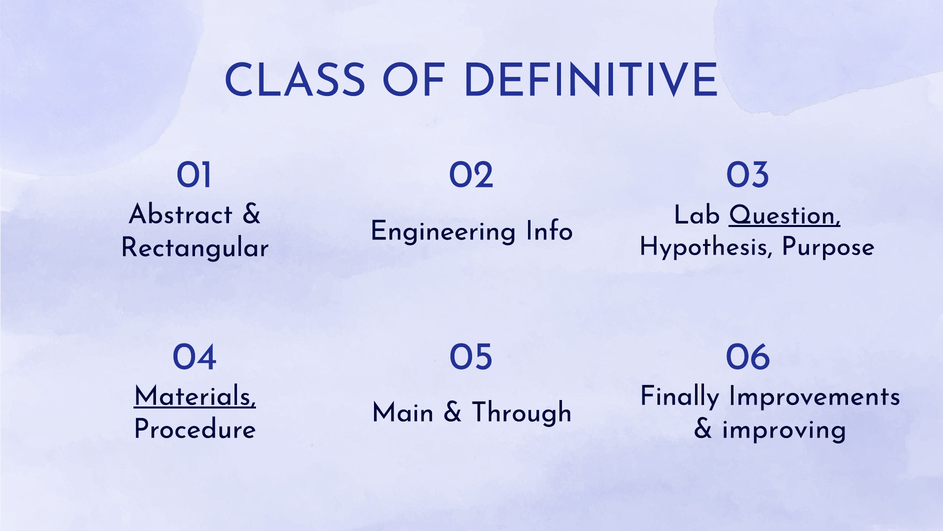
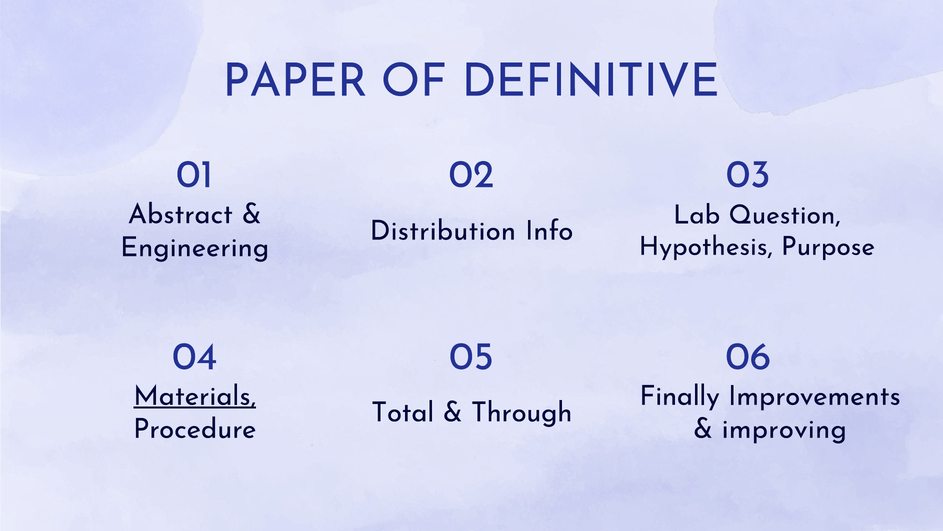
CLASS: CLASS -> PAPER
Question underline: present -> none
Engineering: Engineering -> Distribution
Rectangular: Rectangular -> Engineering
Main: Main -> Total
